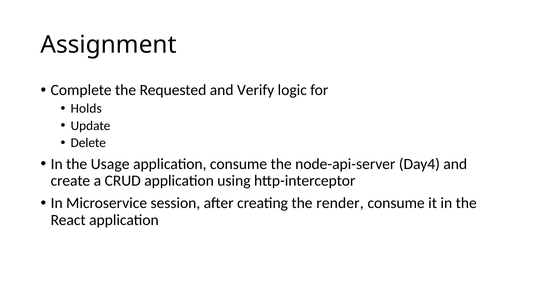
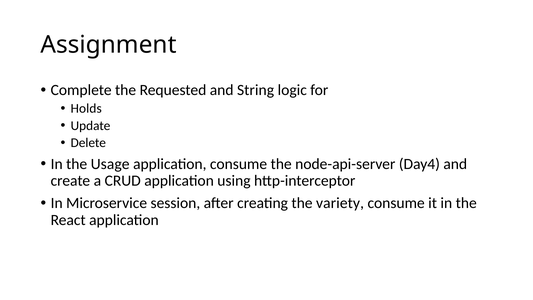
Verify: Verify -> String
render: render -> variety
